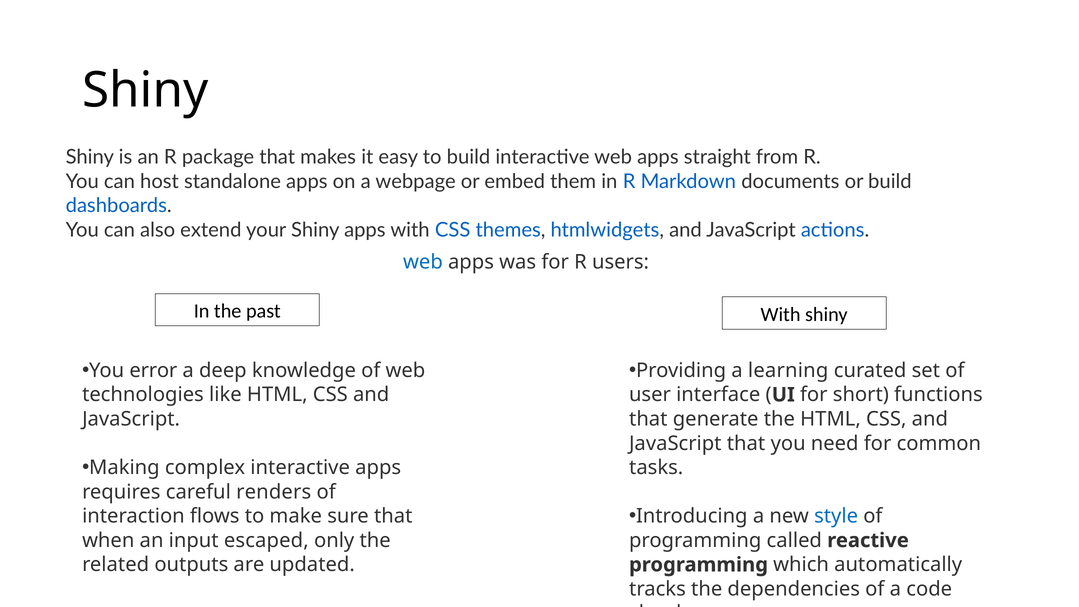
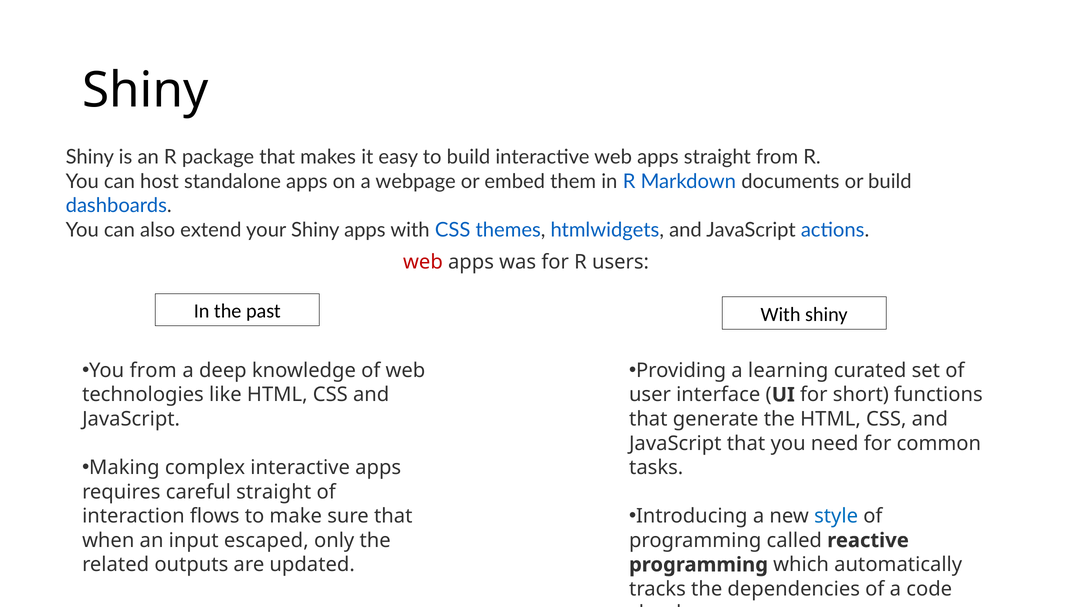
web at (423, 262) colour: blue -> red
You error: error -> from
careful renders: renders -> straight
